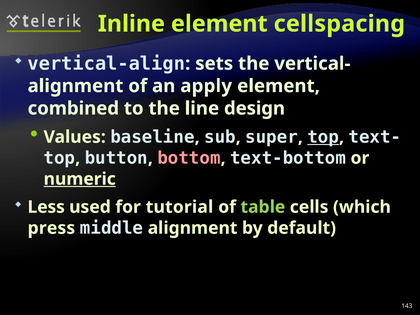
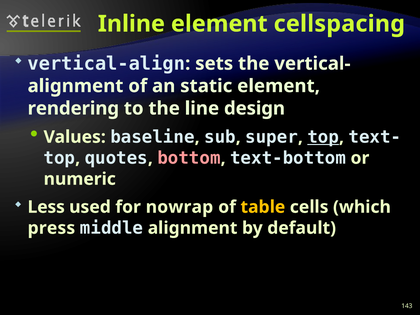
apply: apply -> static
combined: combined -> rendering
button: button -> quotes
numeric underline: present -> none
tutorial: tutorial -> nowrap
table colour: light green -> yellow
